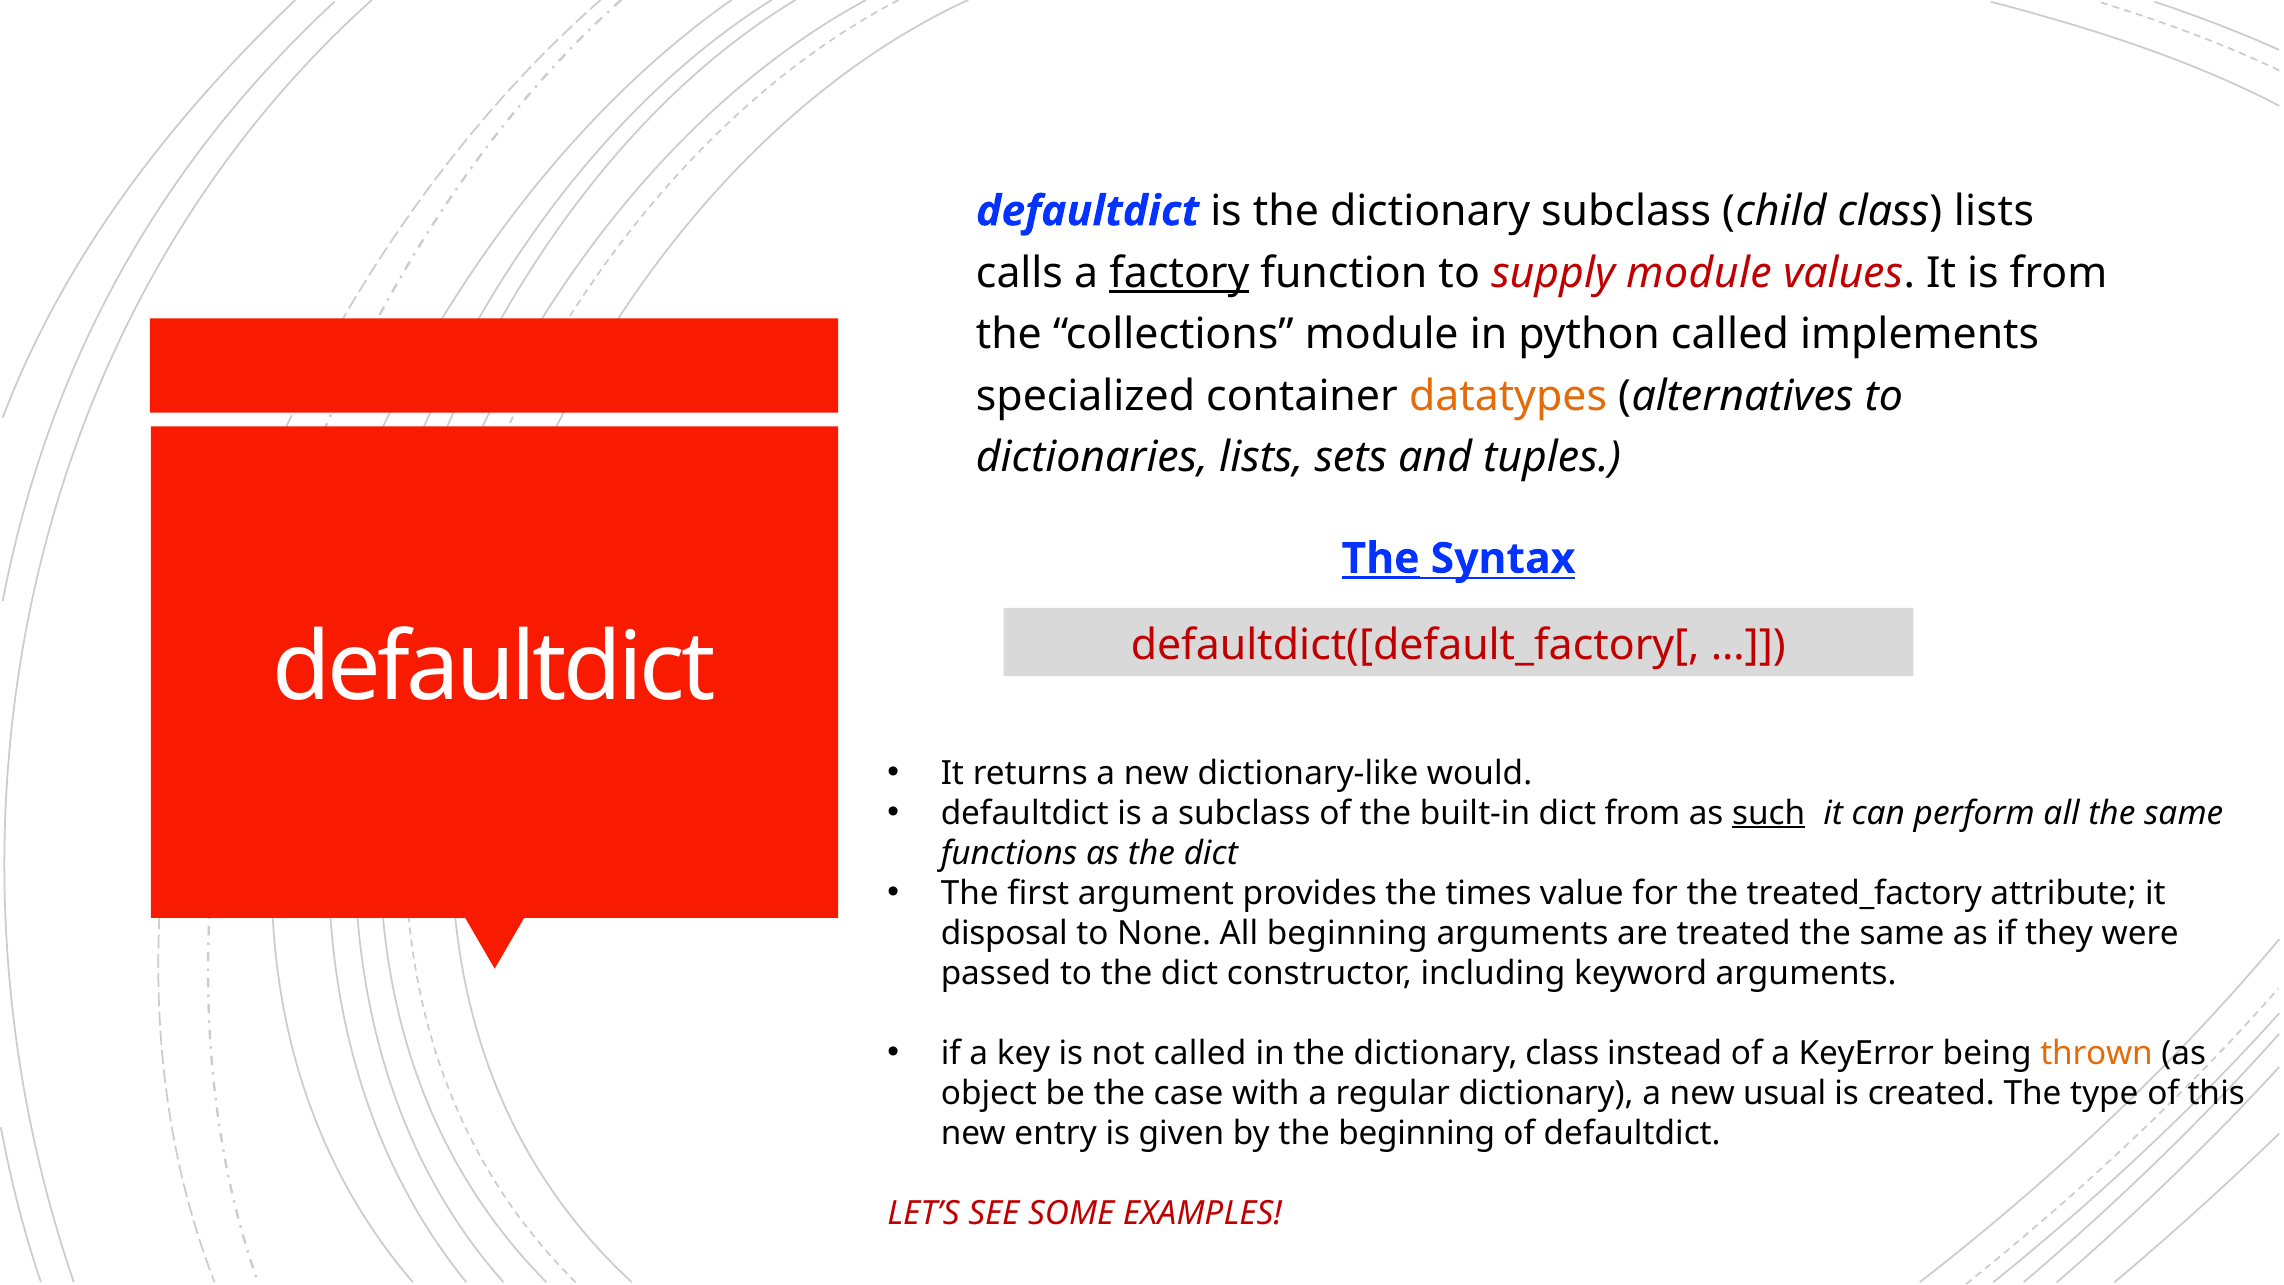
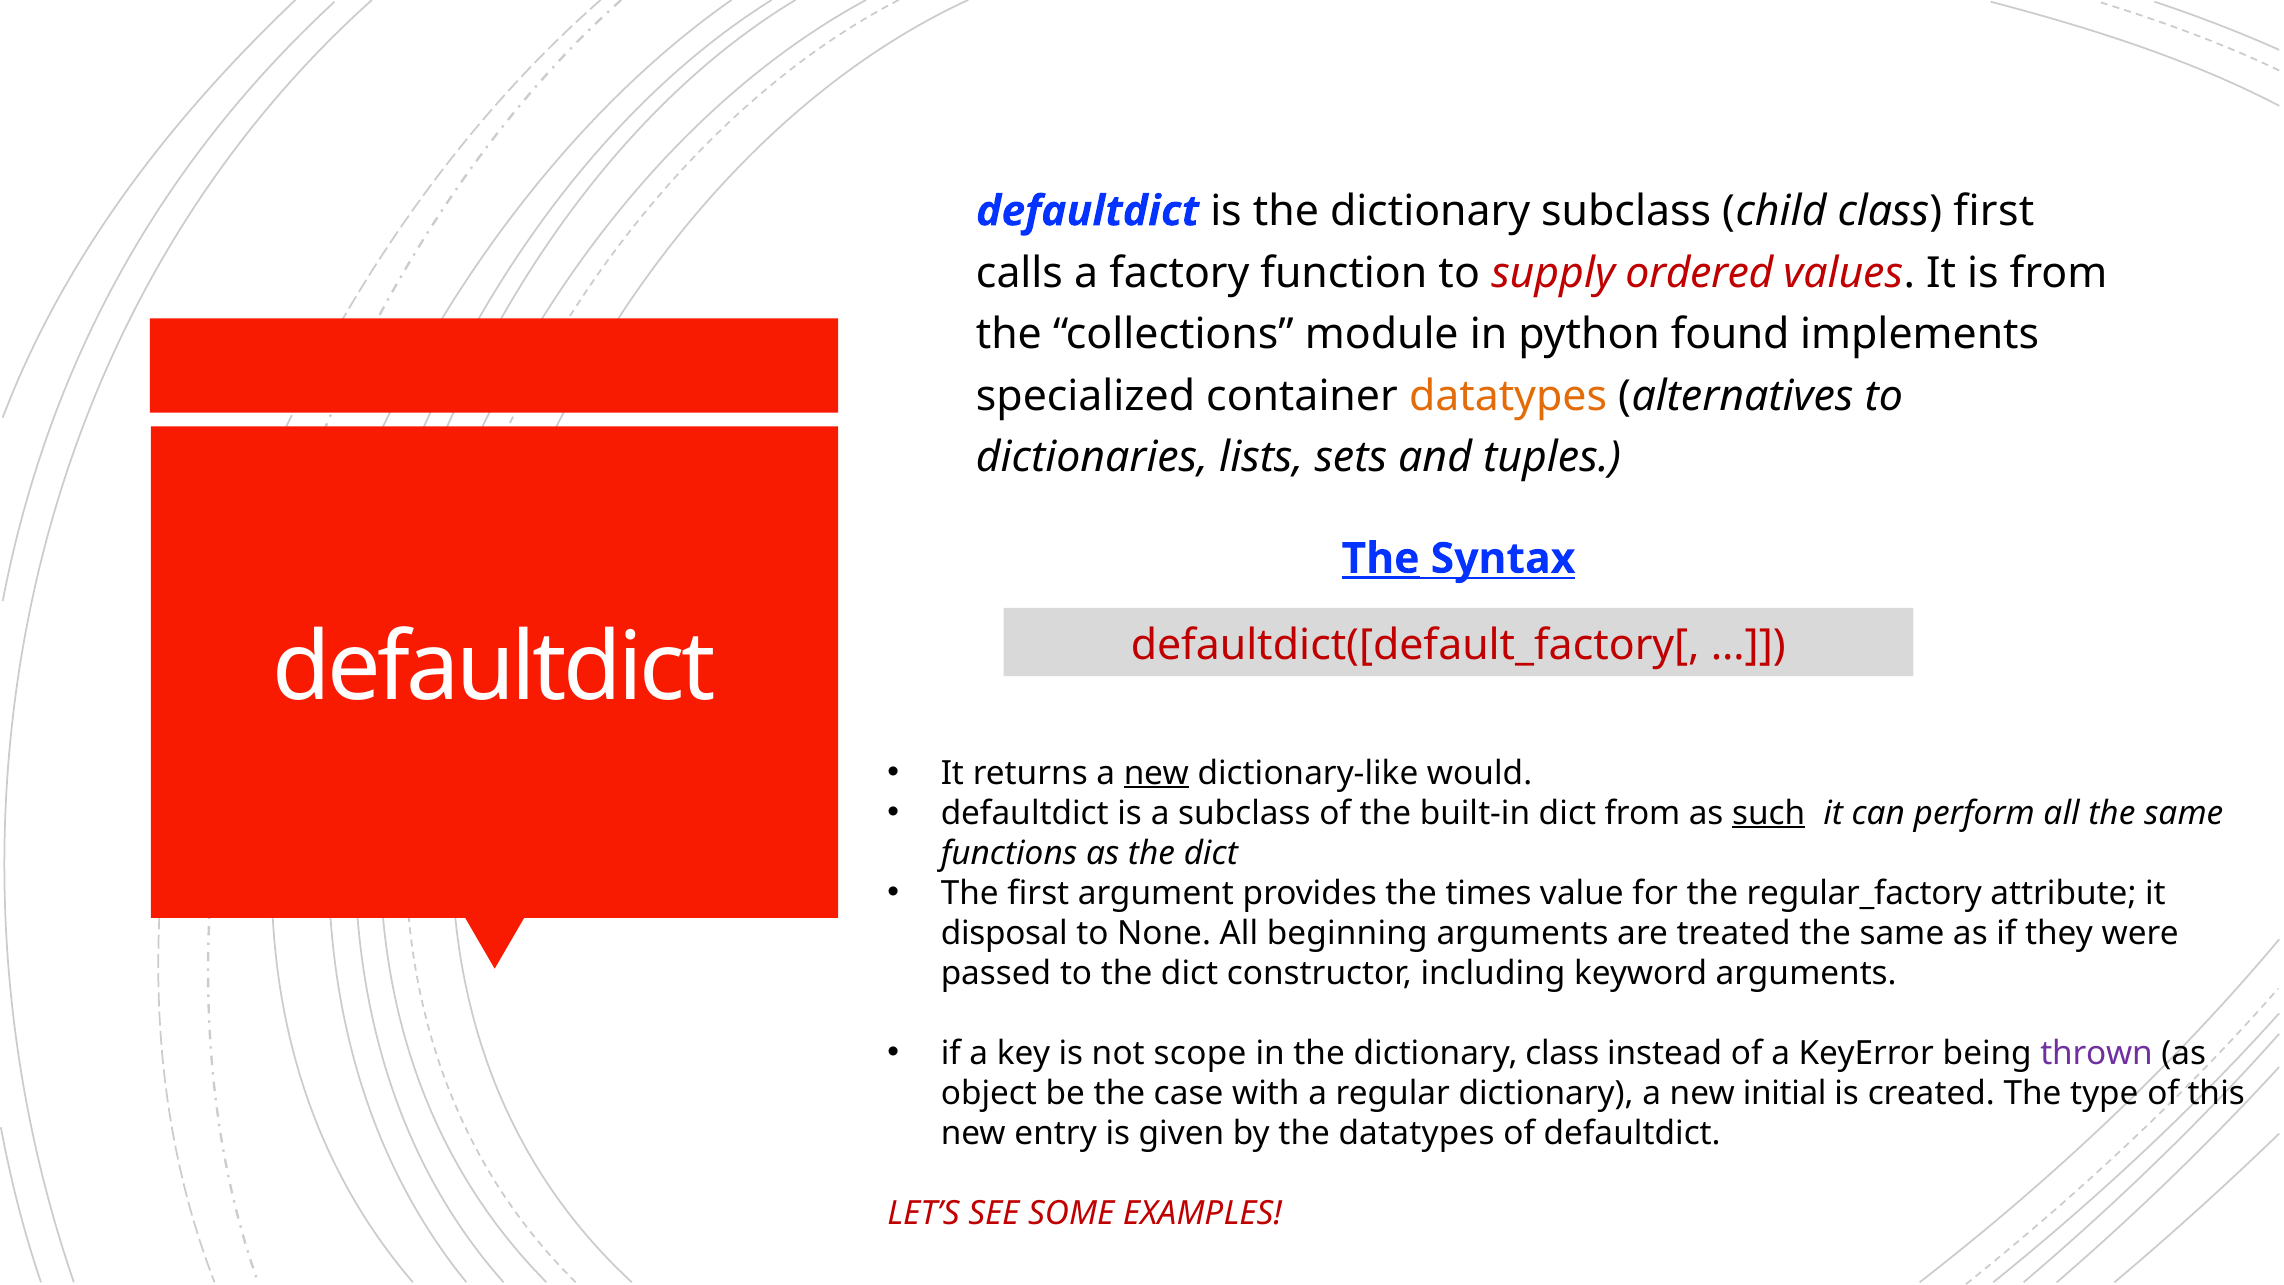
class lists: lists -> first
factory underline: present -> none
supply module: module -> ordered
python called: called -> found
new at (1156, 773) underline: none -> present
treated_factory: treated_factory -> regular_factory
not called: called -> scope
thrown colour: orange -> purple
usual: usual -> initial
the beginning: beginning -> datatypes
